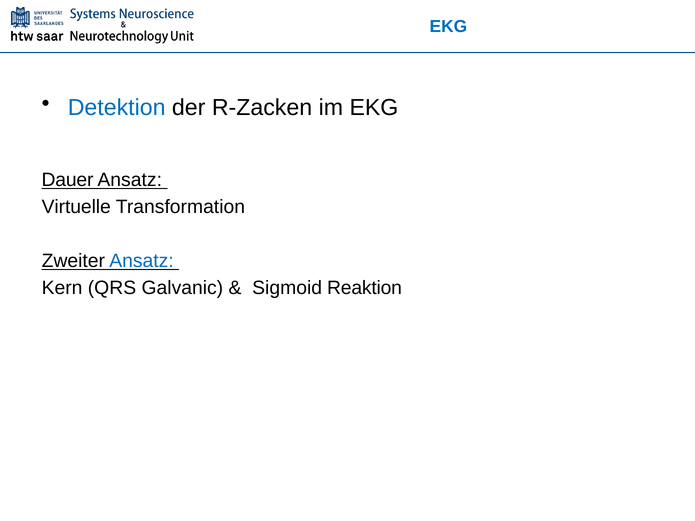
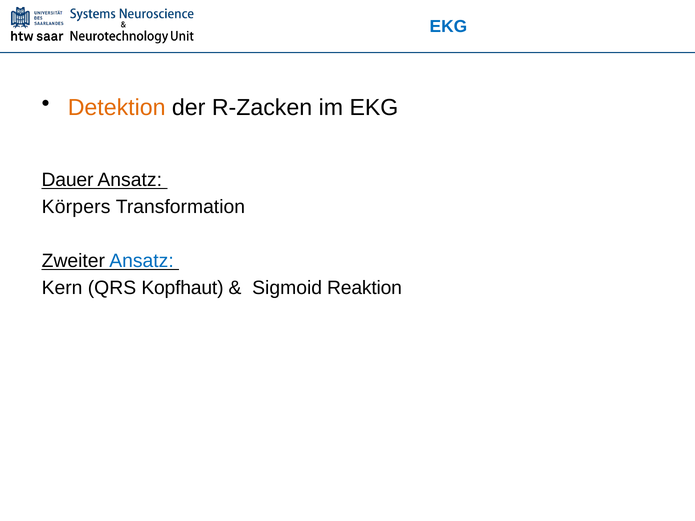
Detektion colour: blue -> orange
Virtuelle: Virtuelle -> Körpers
Galvanic: Galvanic -> Kopfhaut
